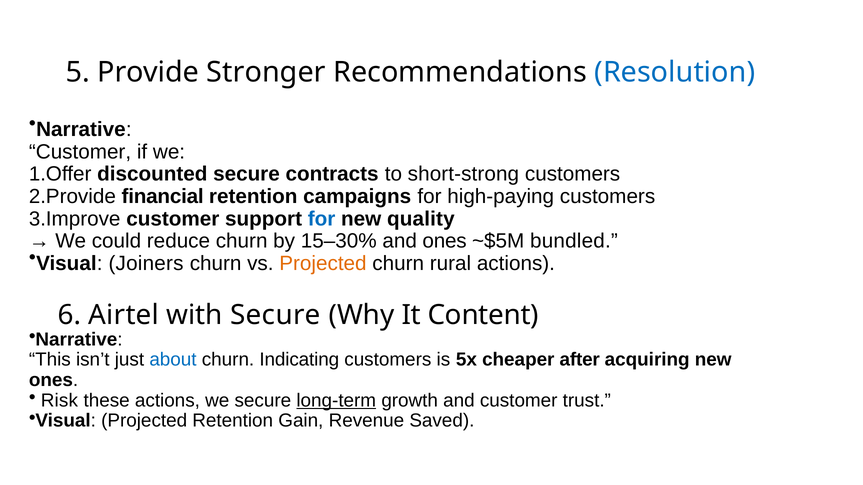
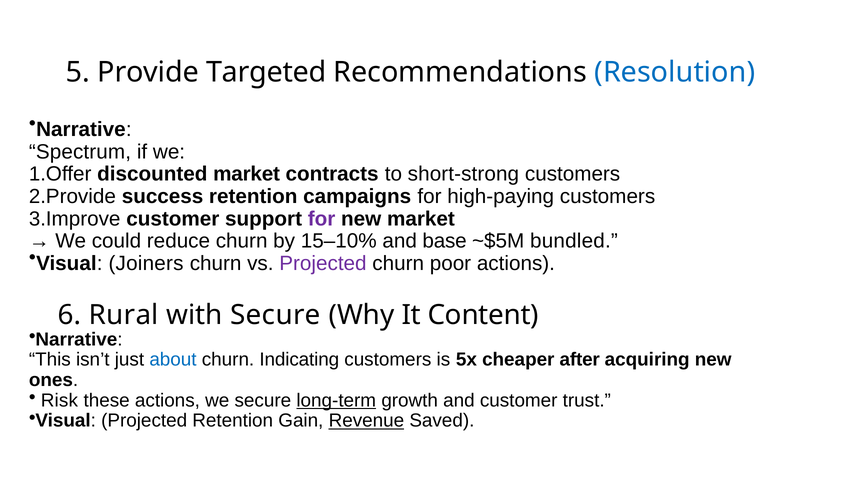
Stronger: Stronger -> Targeted
Customer at (80, 152): Customer -> Spectrum
discounted secure: secure -> market
financial: financial -> success
for at (322, 219) colour: blue -> purple
new quality: quality -> market
15–30%: 15–30% -> 15–10%
and ones: ones -> base
Projected at (323, 264) colour: orange -> purple
rural: rural -> poor
Airtel: Airtel -> Rural
Revenue underline: none -> present
